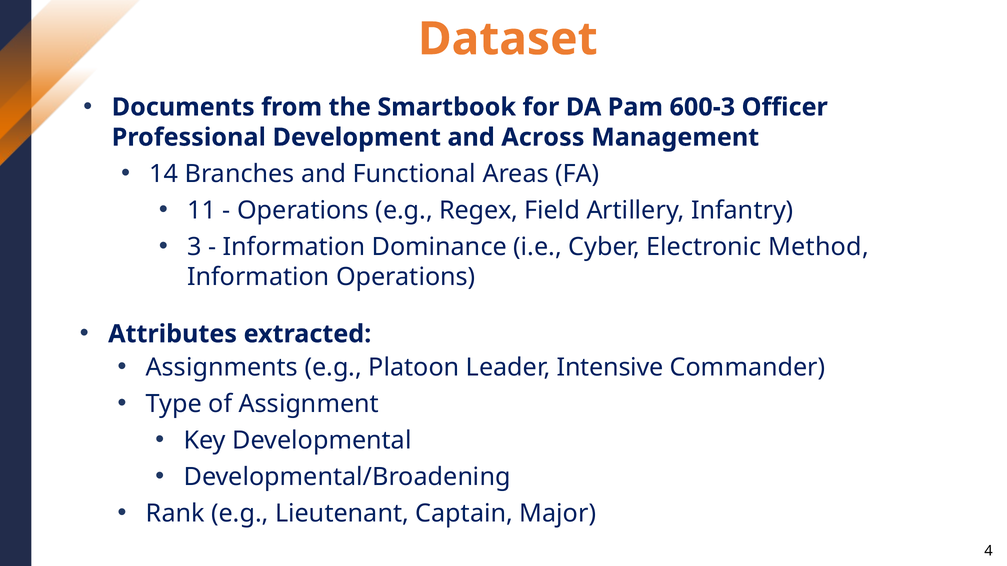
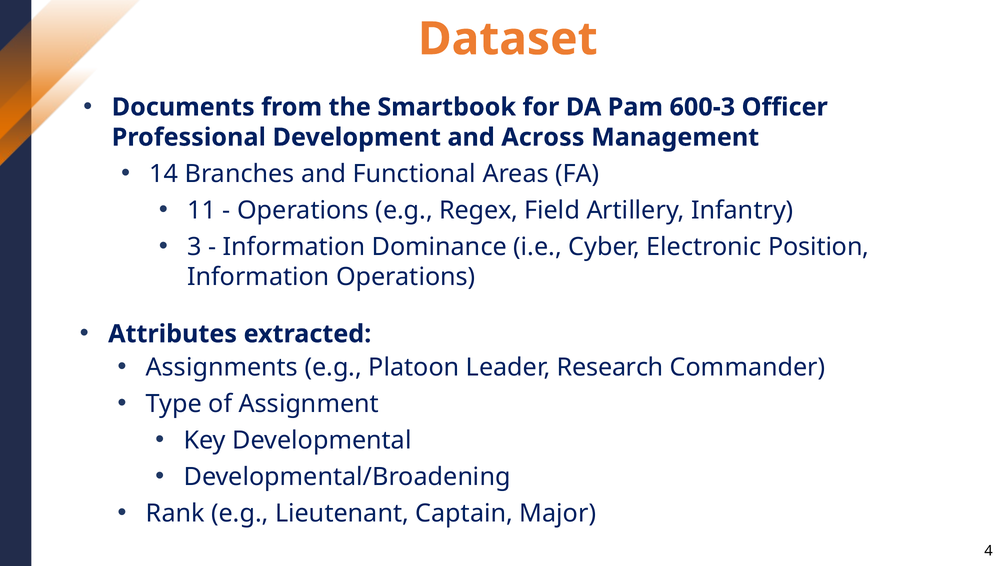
Method: Method -> Position
Intensive: Intensive -> Research
